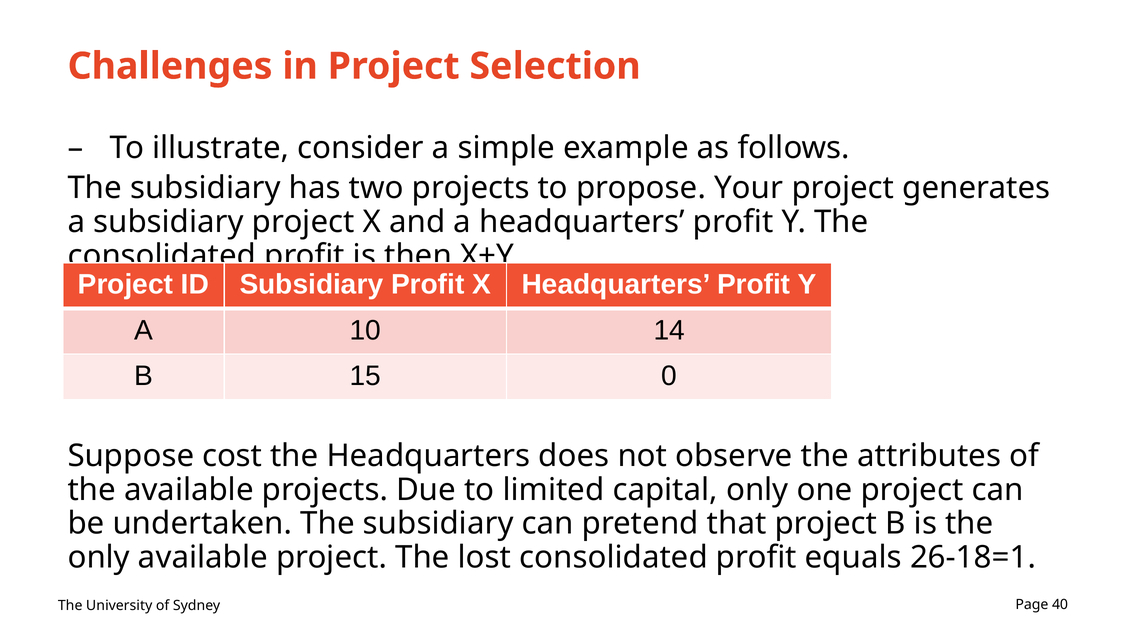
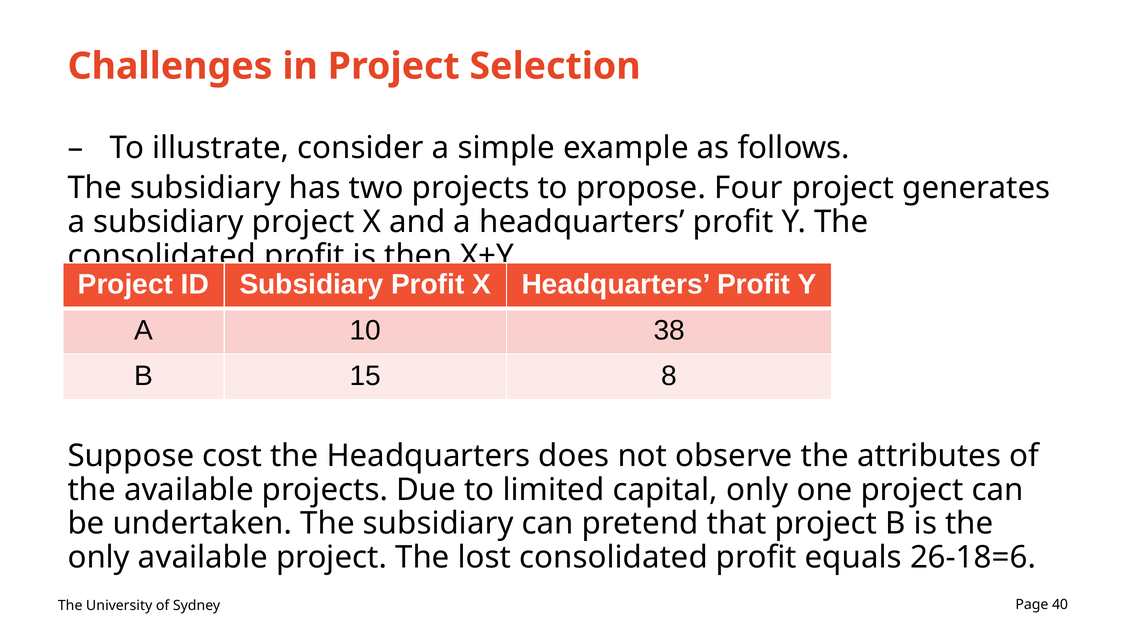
Your: Your -> Four
14: 14 -> 38
0: 0 -> 8
26-18=1: 26-18=1 -> 26-18=6
